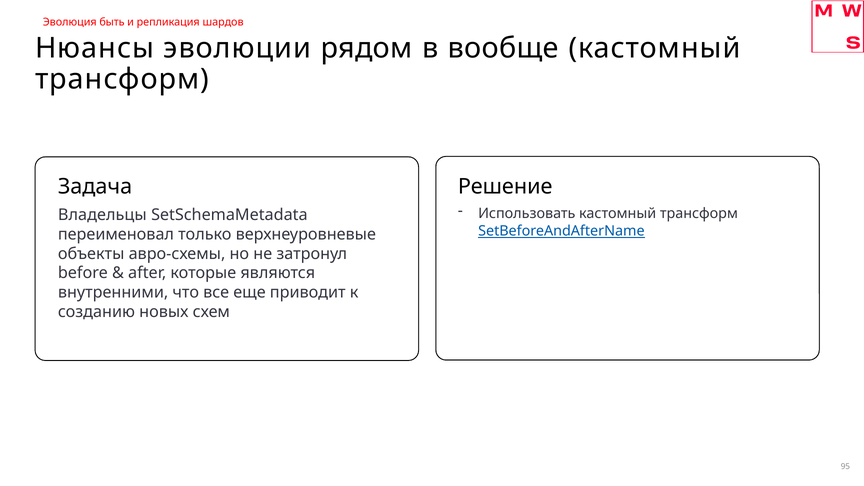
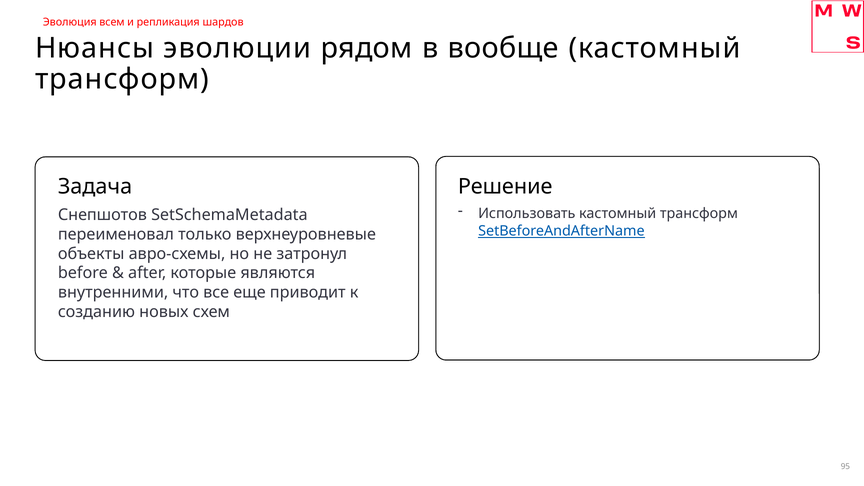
быть: быть -> всем
Владельцы: Владельцы -> Снепшотов
